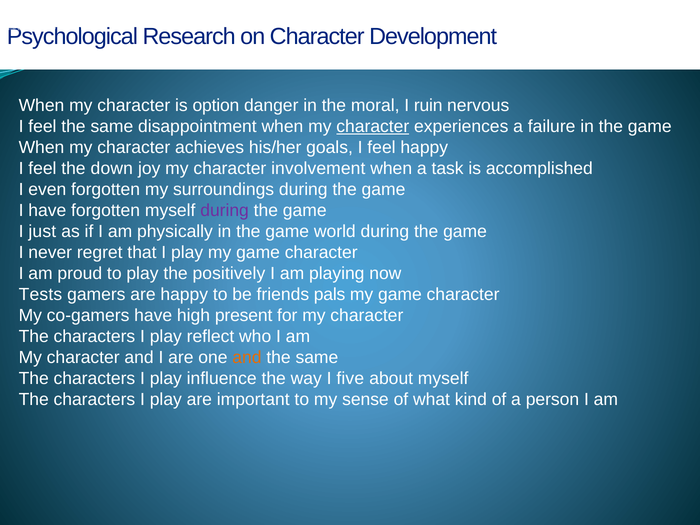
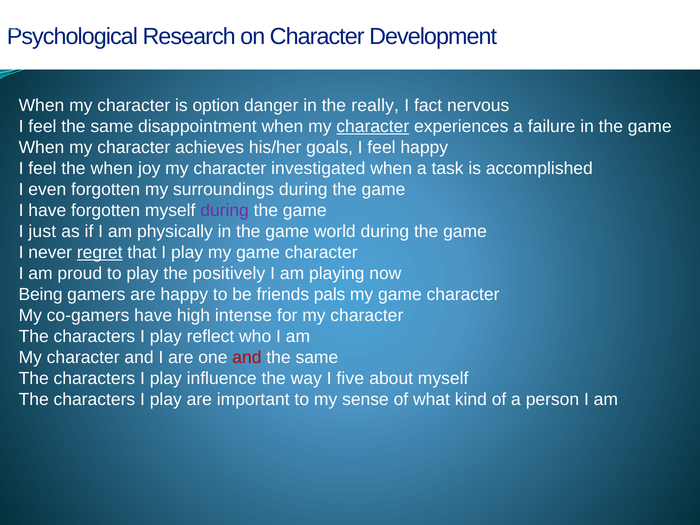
moral: moral -> really
ruin: ruin -> fact
the down: down -> when
involvement: involvement -> investigated
regret underline: none -> present
Tests: Tests -> Being
present: present -> intense
and at (247, 358) colour: orange -> red
